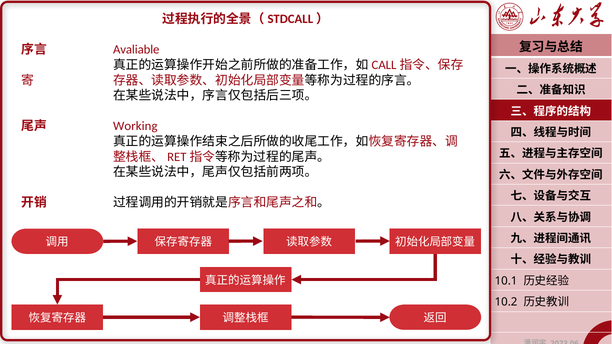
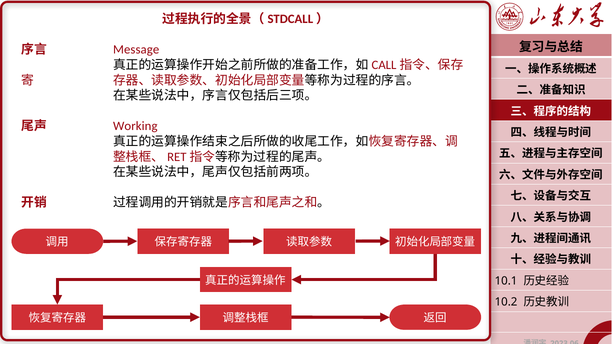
Avaliable: Avaliable -> Message
